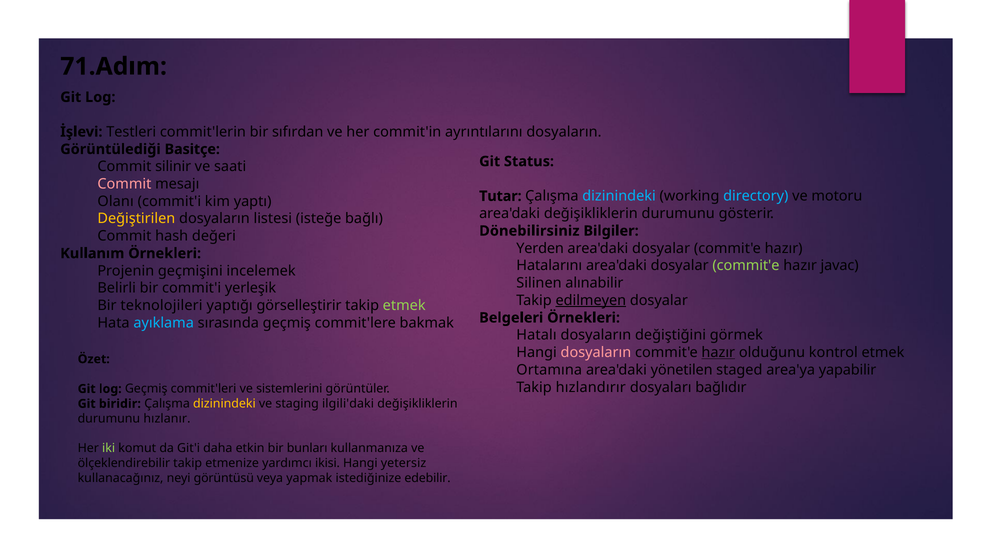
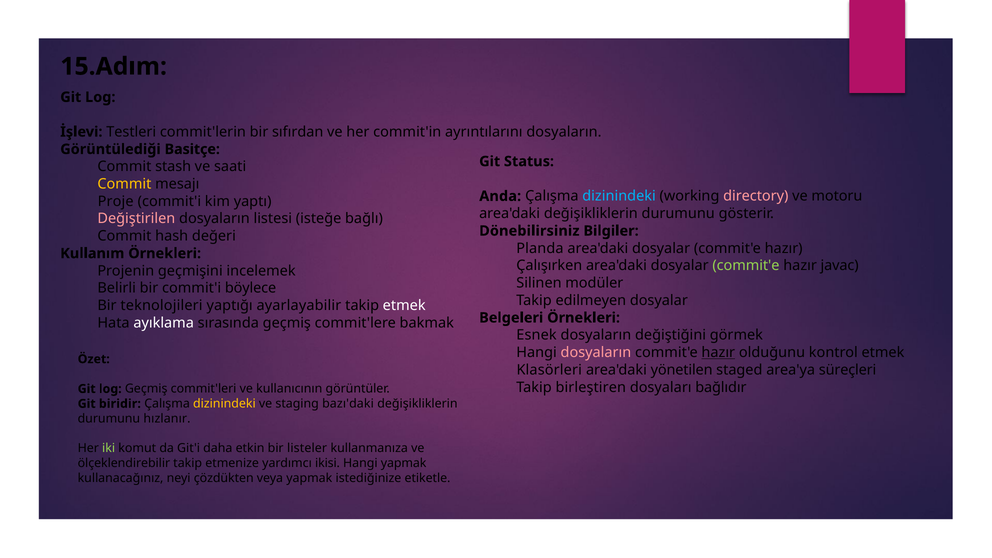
71.Adım: 71.Adım -> 15.Adım
silinir: silinir -> stash
Commit at (124, 184) colour: pink -> yellow
Tutar: Tutar -> Anda
directory colour: light blue -> pink
Olanı: Olanı -> Proje
Değiştirilen colour: yellow -> pink
Yerden: Yerden -> Planda
Hatalarını: Hatalarını -> Çalışırken
alınabilir: alınabilir -> modüler
yerleşik: yerleşik -> böylece
edilmeyen underline: present -> none
görselleştirir: görselleştirir -> ayarlayabilir
etmek at (404, 306) colour: light green -> white
ayıklama colour: light blue -> white
Hatalı: Hatalı -> Esnek
Ortamına: Ortamına -> Klasörleri
yapabilir: yapabilir -> süreçleri
hızlandırır: hızlandırır -> birleştiren
sistemlerini: sistemlerini -> kullanıcının
ilgili'daki: ilgili'daki -> bazı'daki
bunları: bunları -> listeler
Hangi yetersiz: yetersiz -> yapmak
görüntüsü: görüntüsü -> çözdükten
edebilir: edebilir -> etiketle
